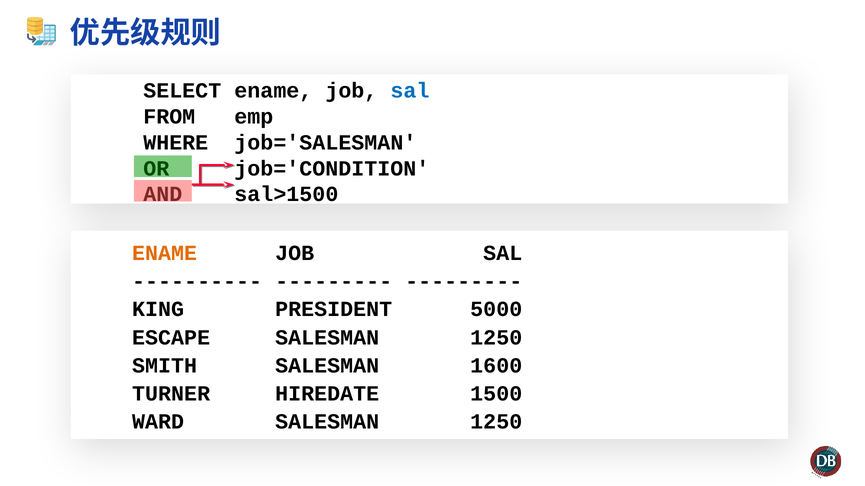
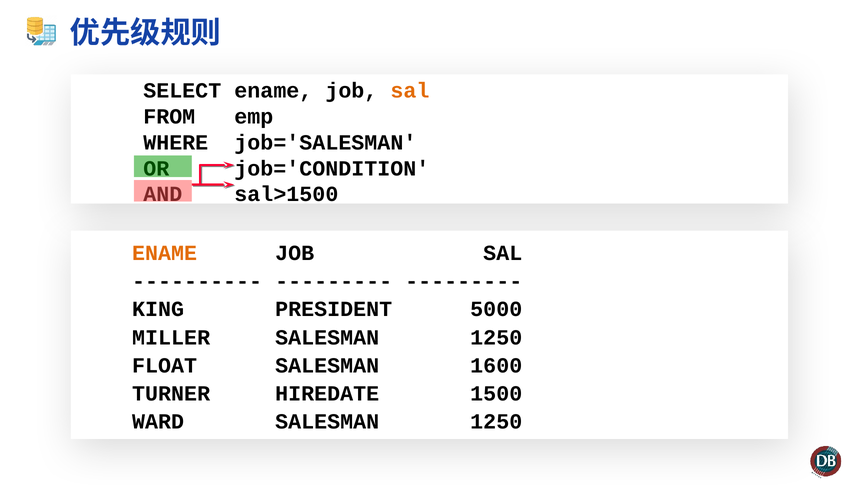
sal at (410, 91) colour: blue -> orange
ESCAPE: ESCAPE -> MILLER
SMITH: SMITH -> FLOAT
